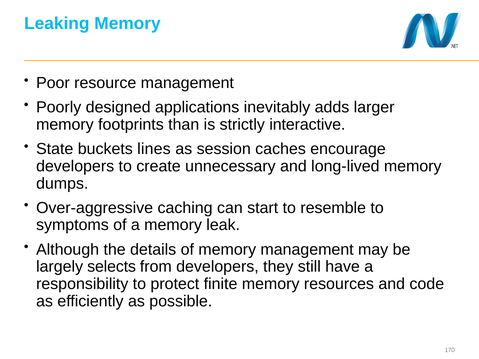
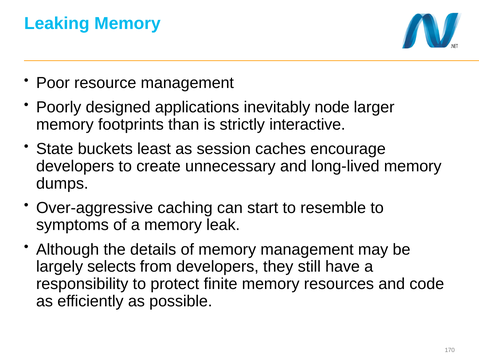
adds: adds -> node
lines: lines -> least
